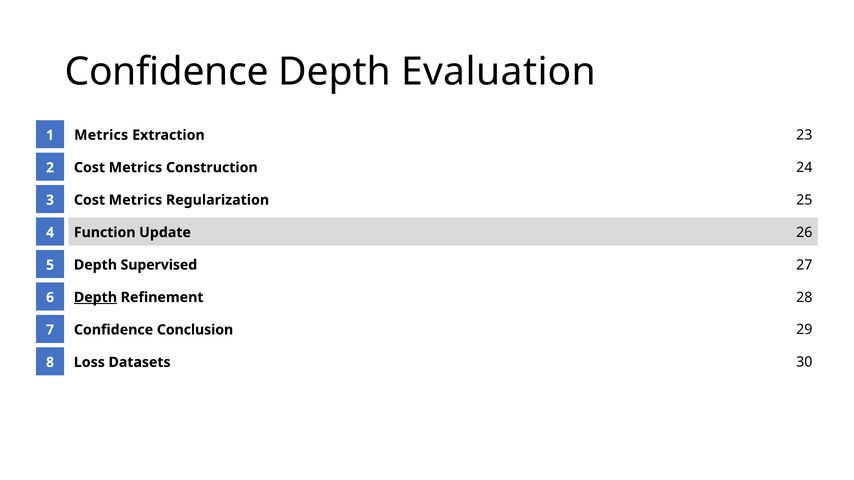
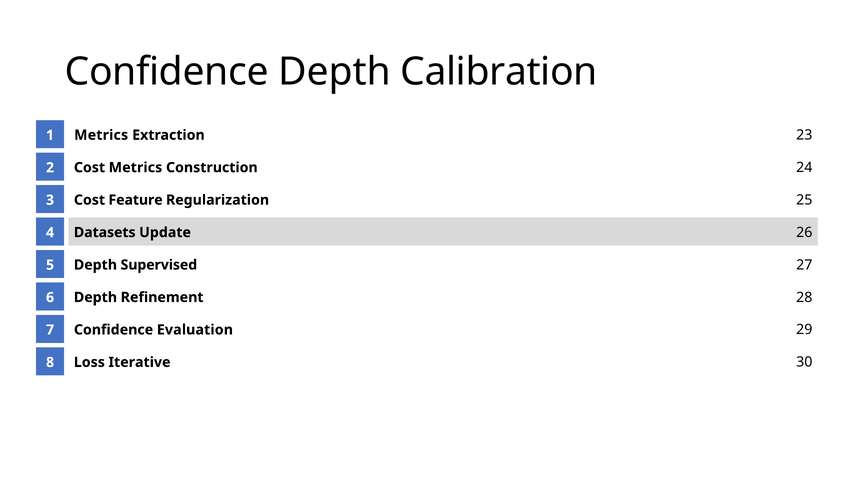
Evaluation: Evaluation -> Calibration
Metrics at (135, 200): Metrics -> Feature
Function: Function -> Datasets
Depth at (95, 298) underline: present -> none
Conclusion: Conclusion -> Evaluation
Datasets: Datasets -> Iterative
